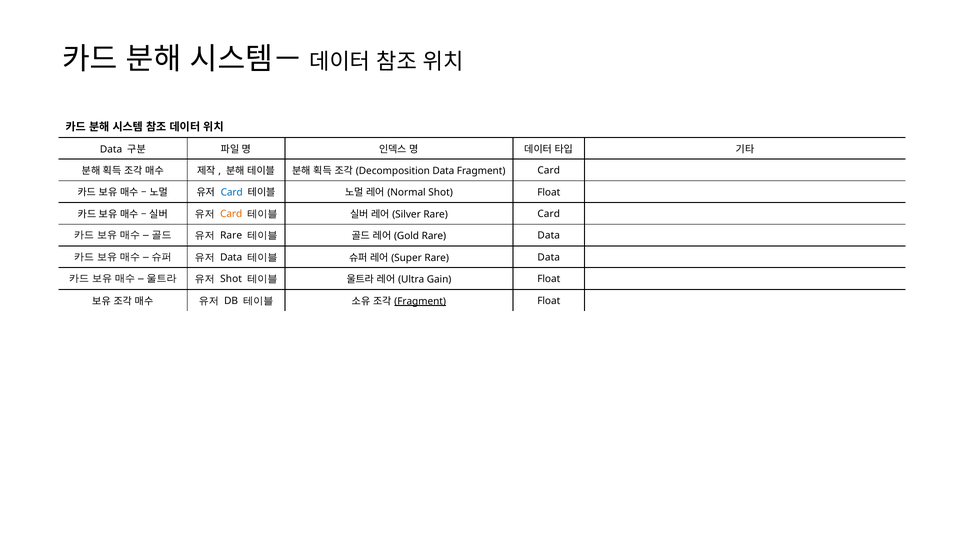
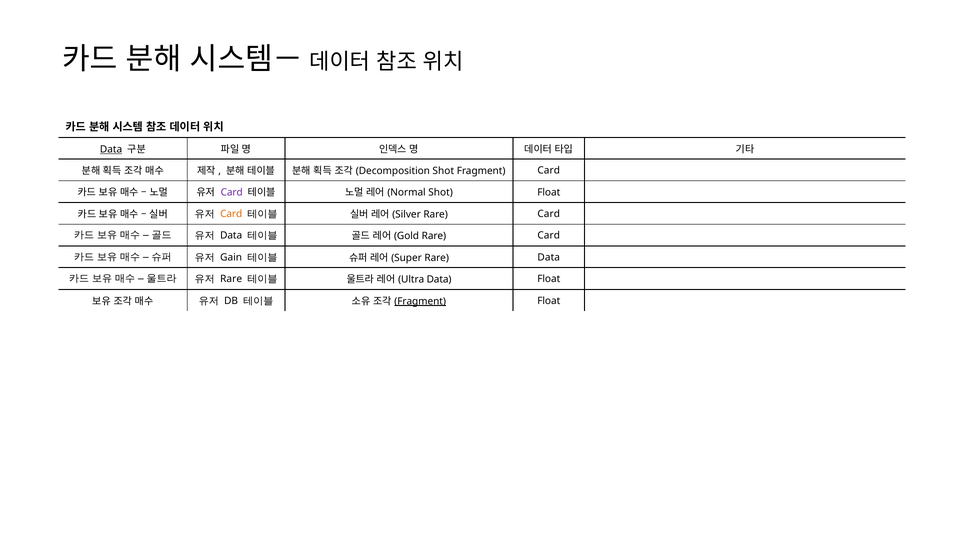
Data at (111, 149) underline: none -> present
Data at (443, 171): Data -> Shot
Card at (232, 193) colour: blue -> purple
Rare at (231, 236): Rare -> Data
Data at (549, 236): Data -> Card
Data at (231, 257): Data -> Gain
Shot at (231, 279): Shot -> Rare
Gain at (439, 280): Gain -> Data
